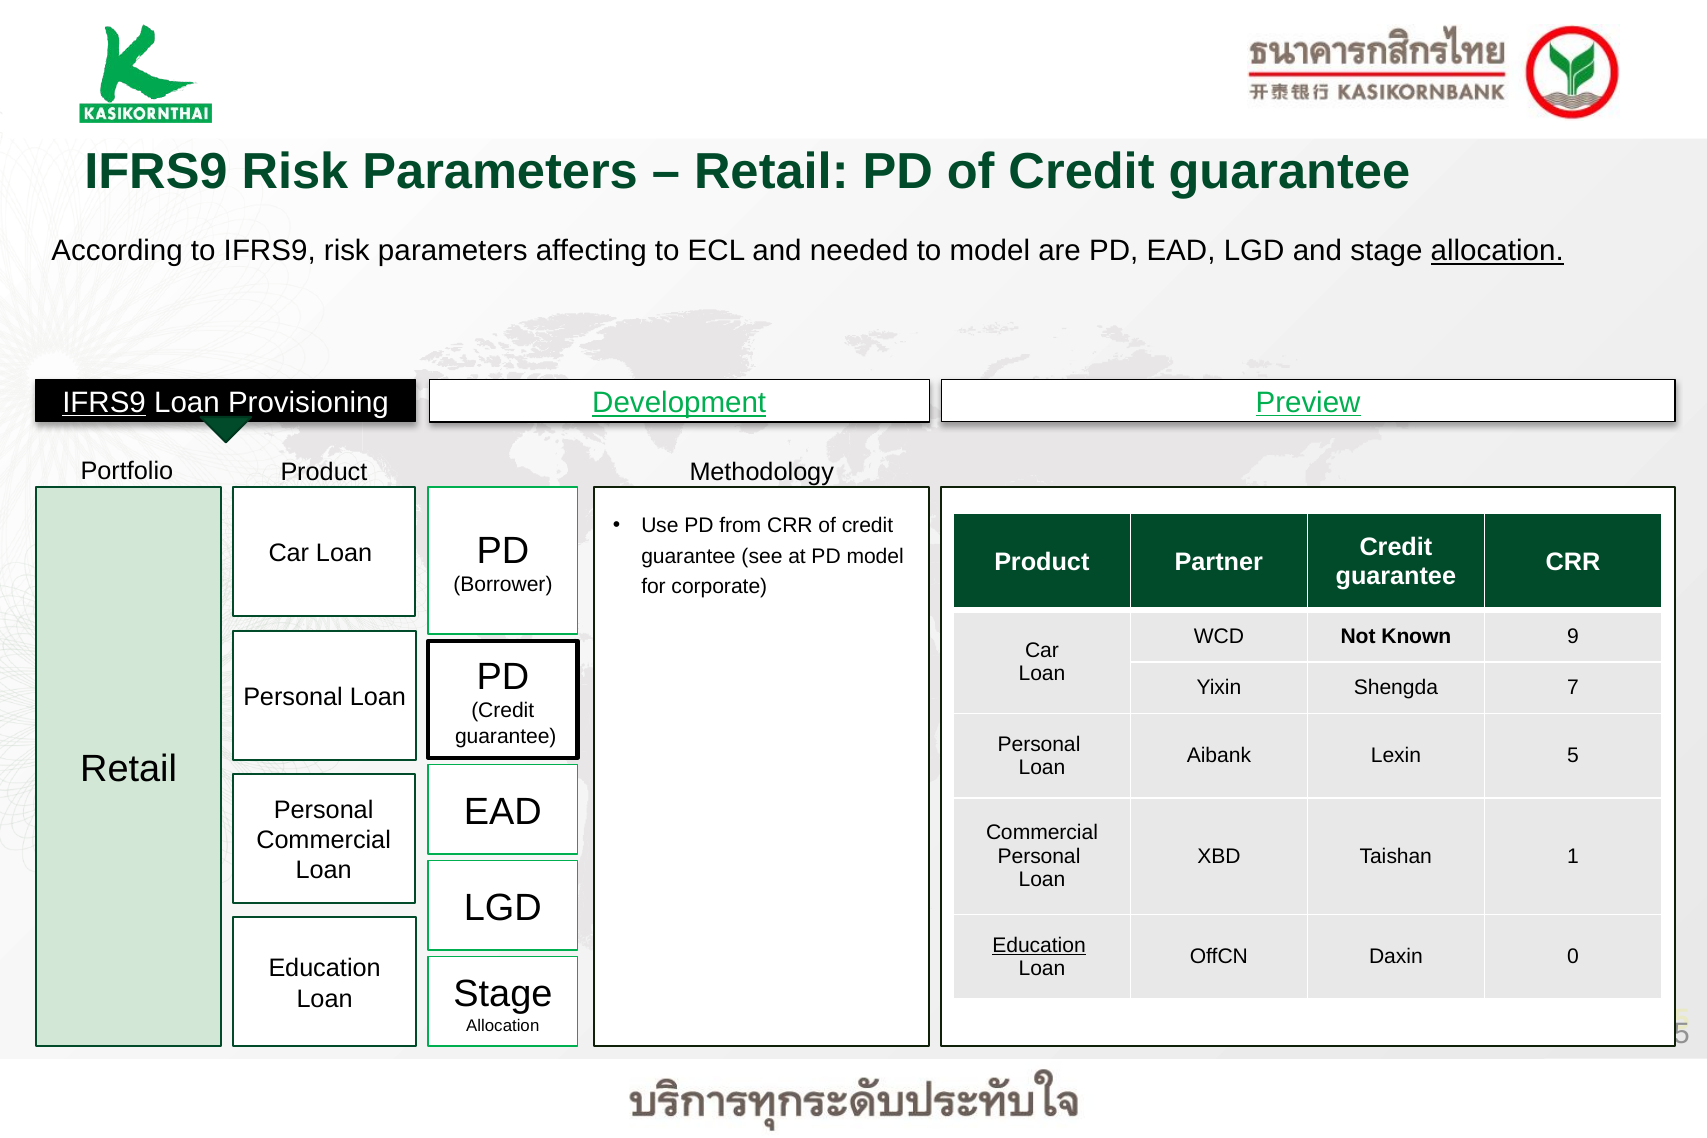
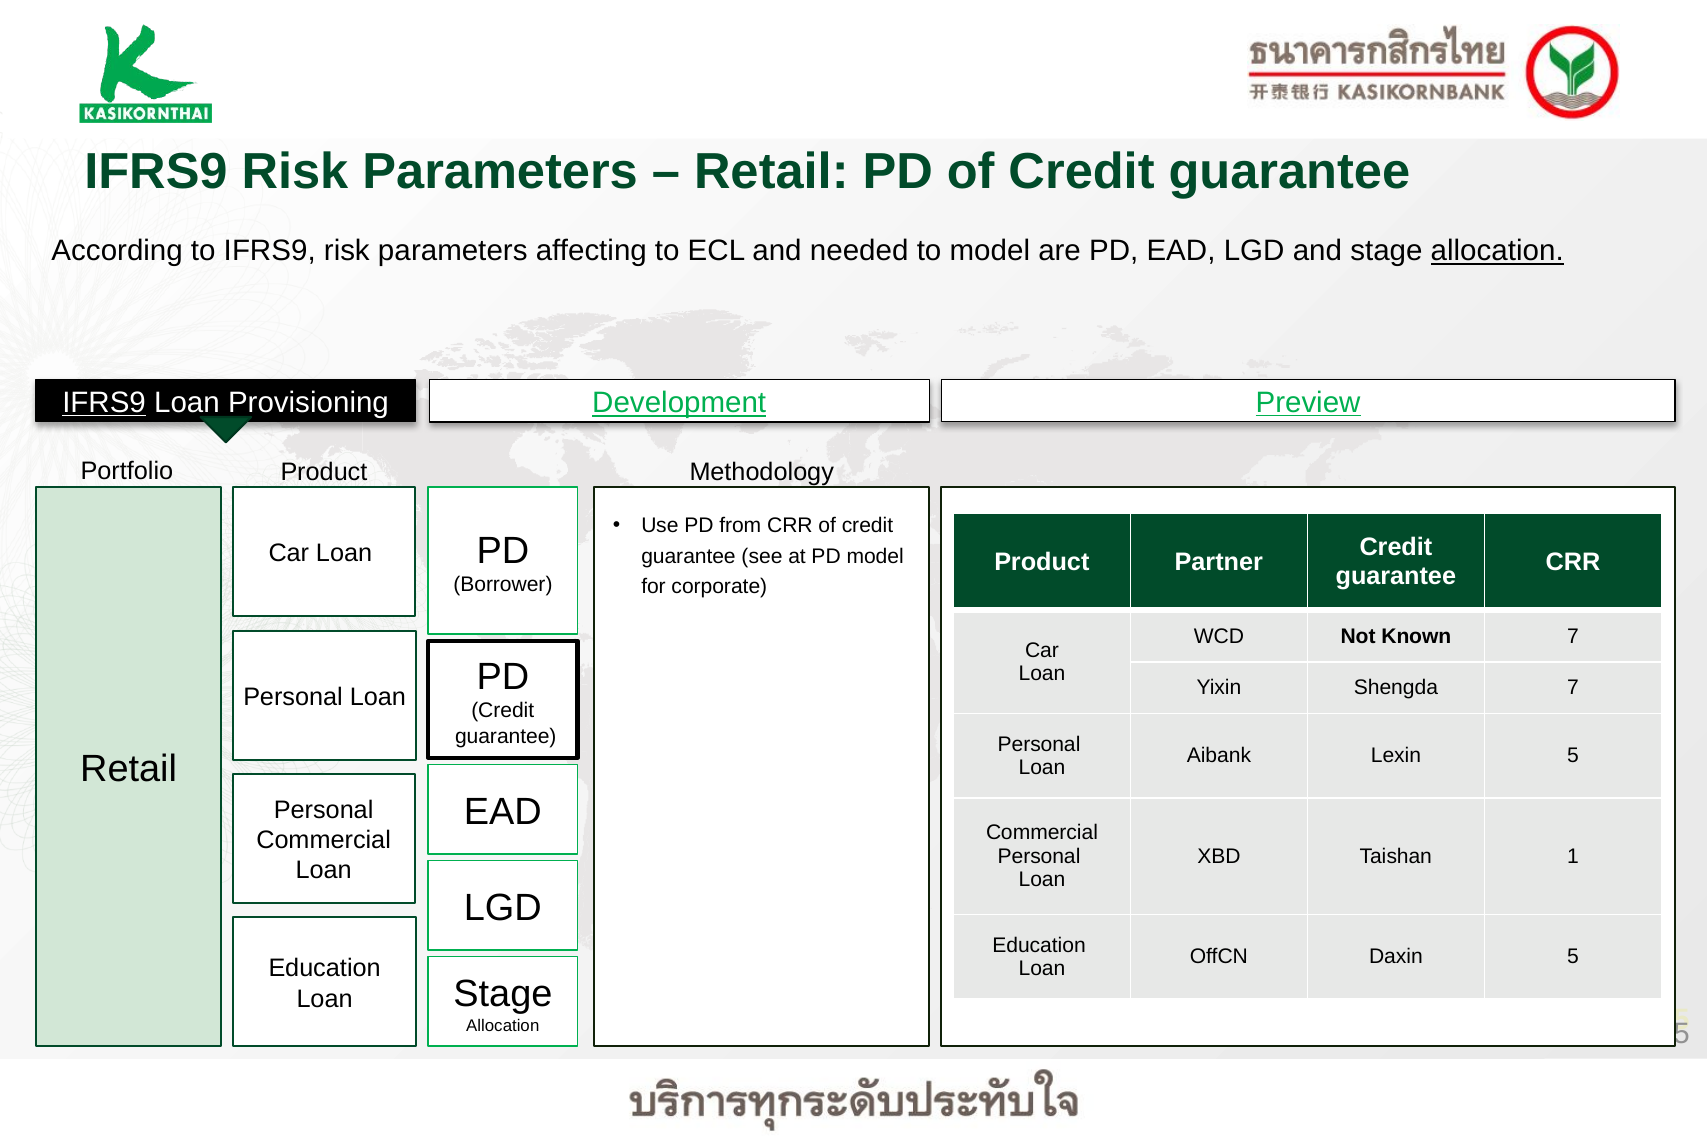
Known 9: 9 -> 7
Education at (1039, 945) underline: present -> none
Daxin 0: 0 -> 5
